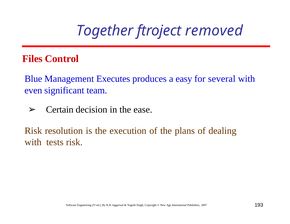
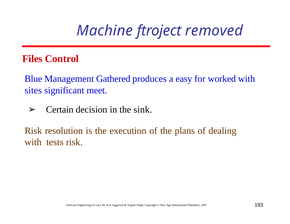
Together: Together -> Machine
Executes: Executes -> Gathered
several: several -> worked
even: even -> sites
team: team -> meet
ease: ease -> sink
